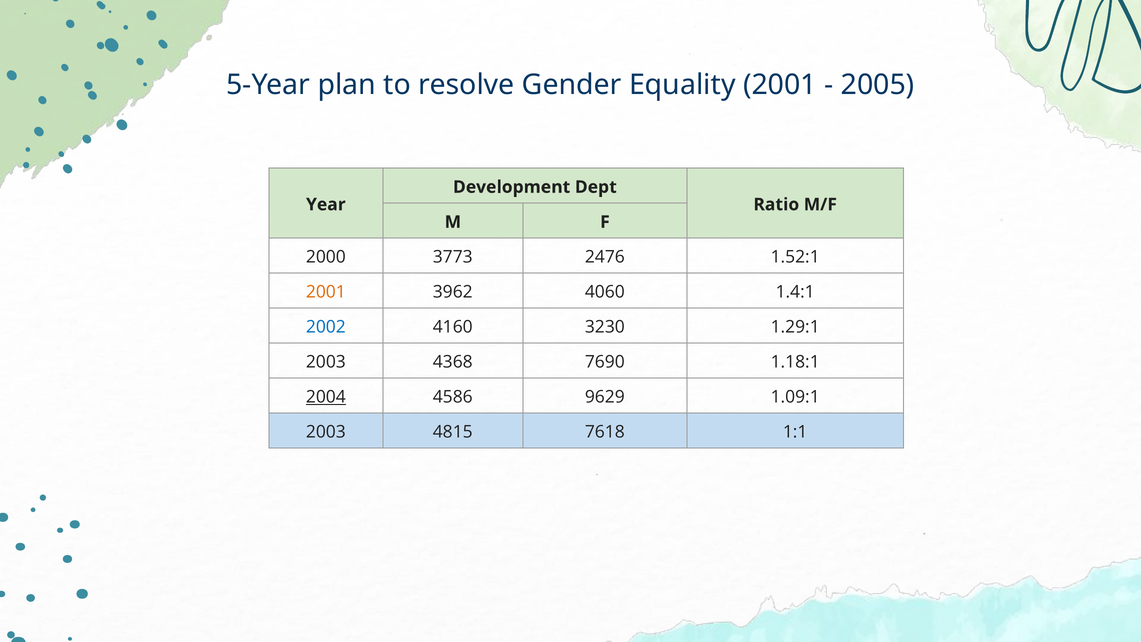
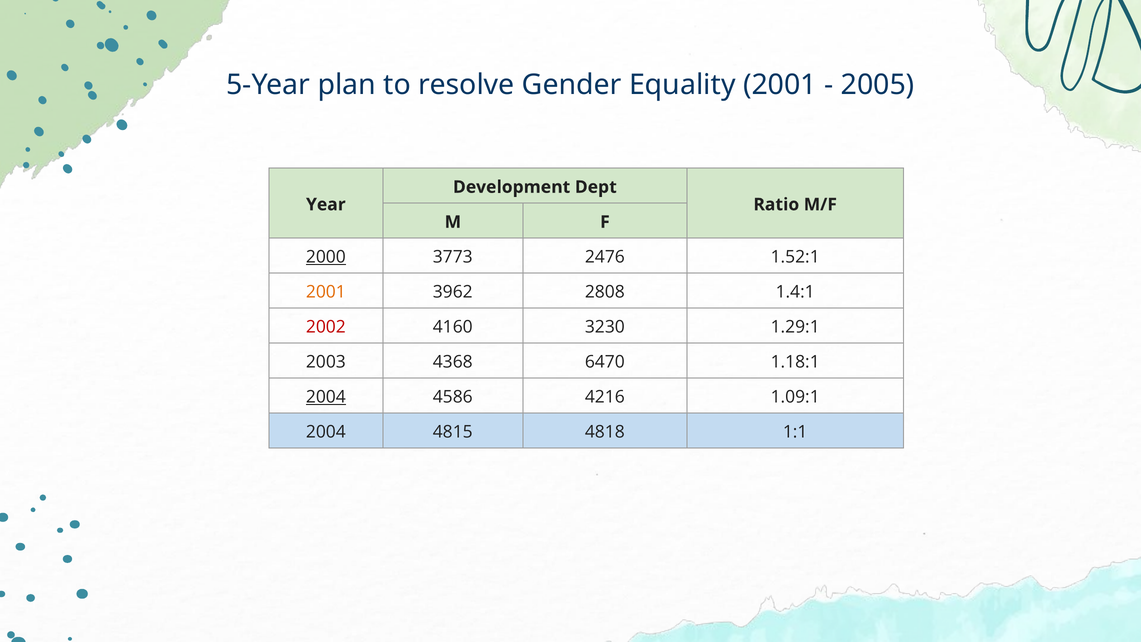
2000 underline: none -> present
4060: 4060 -> 2808
2002 colour: blue -> red
7690: 7690 -> 6470
9629: 9629 -> 4216
2003 at (326, 432): 2003 -> 2004
7618: 7618 -> 4818
